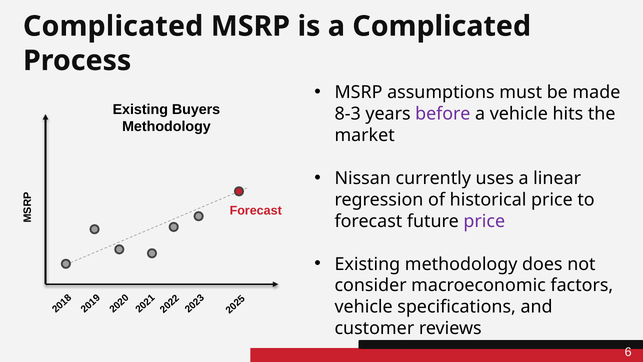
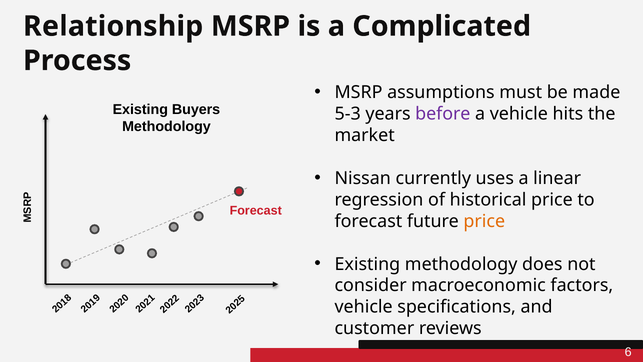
Complicated at (113, 26): Complicated -> Relationship
8-3: 8-3 -> 5-3
price at (484, 221) colour: purple -> orange
